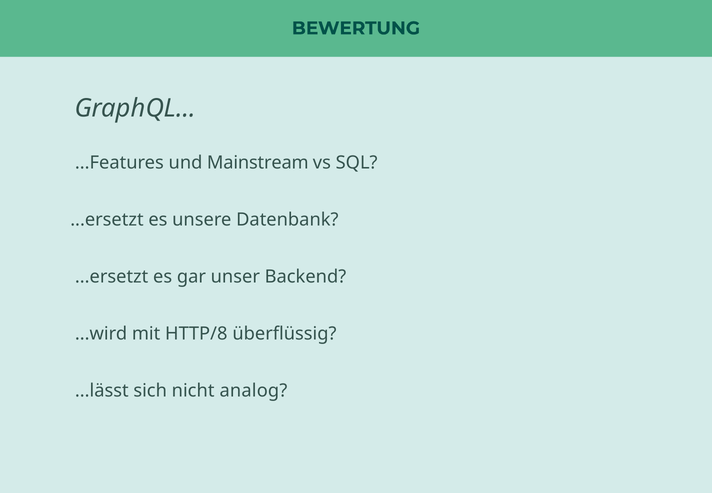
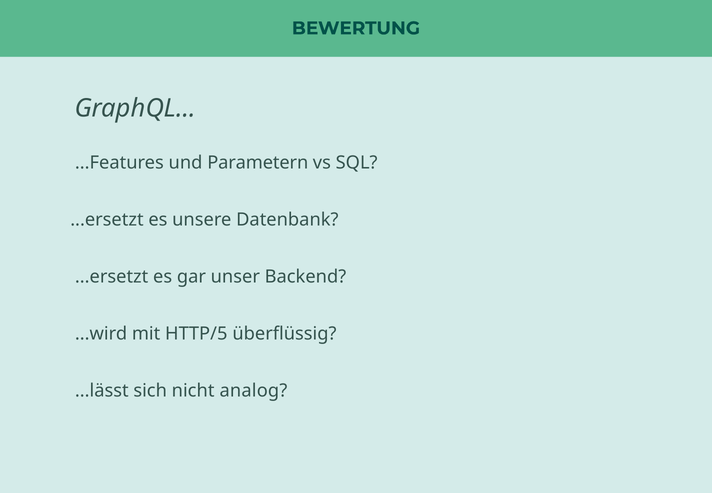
Mainstream: Mainstream -> Parametern
HTTP/8: HTTP/8 -> HTTP/5
